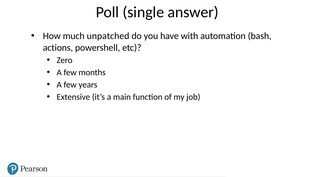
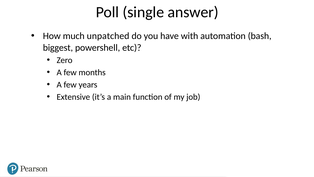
actions: actions -> biggest
